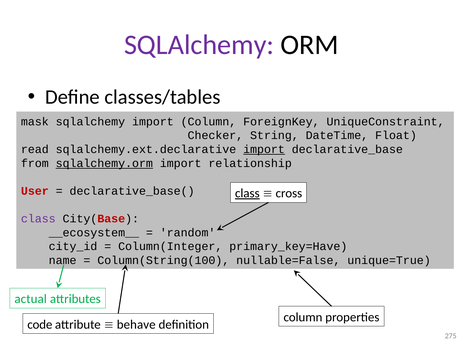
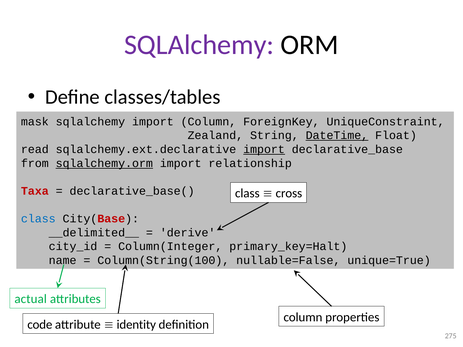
Checker: Checker -> Zealand
DateTime underline: none -> present
User: User -> Taxa
class at (247, 193) underline: present -> none
class at (38, 219) colour: purple -> blue
__ecosystem__: __ecosystem__ -> __delimited__
random: random -> derive
primary_key=Have: primary_key=Have -> primary_key=Halt
behave: behave -> identity
